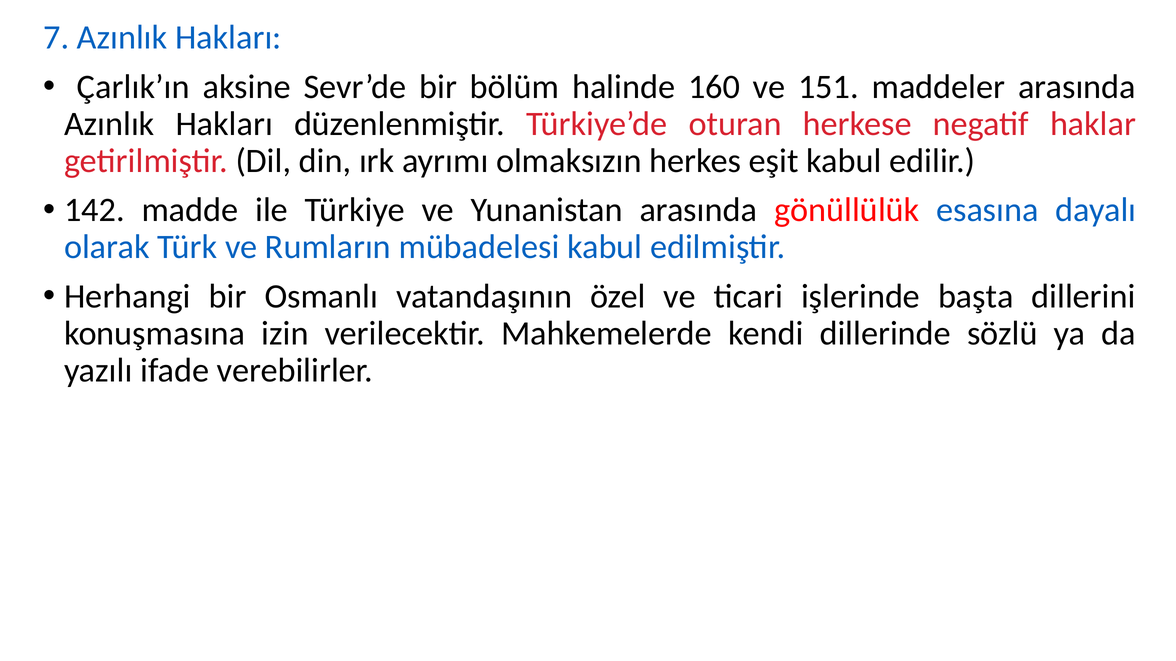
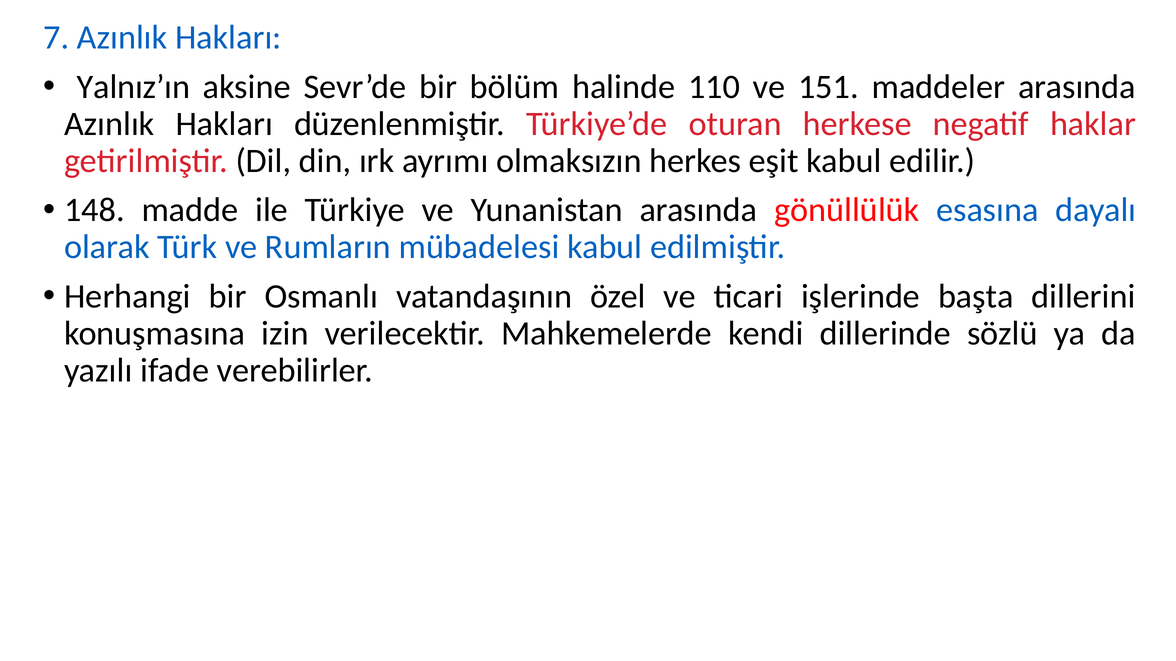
Çarlık’ın: Çarlık’ın -> Yalnız’ın
160: 160 -> 110
142: 142 -> 148
